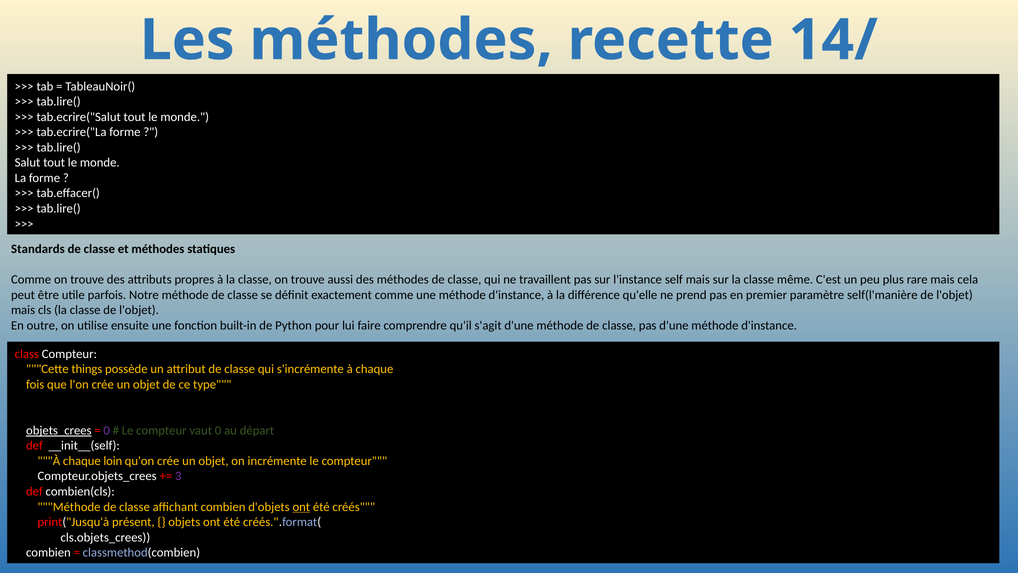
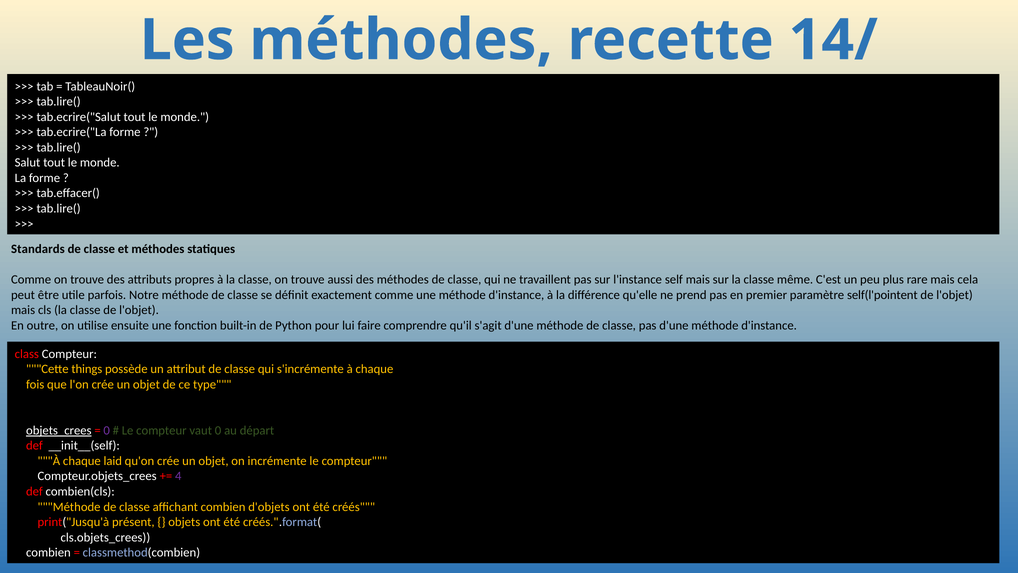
self(l'manière: self(l'manière -> self(l'pointent
loin: loin -> laid
3: 3 -> 4
ont at (301, 506) underline: present -> none
